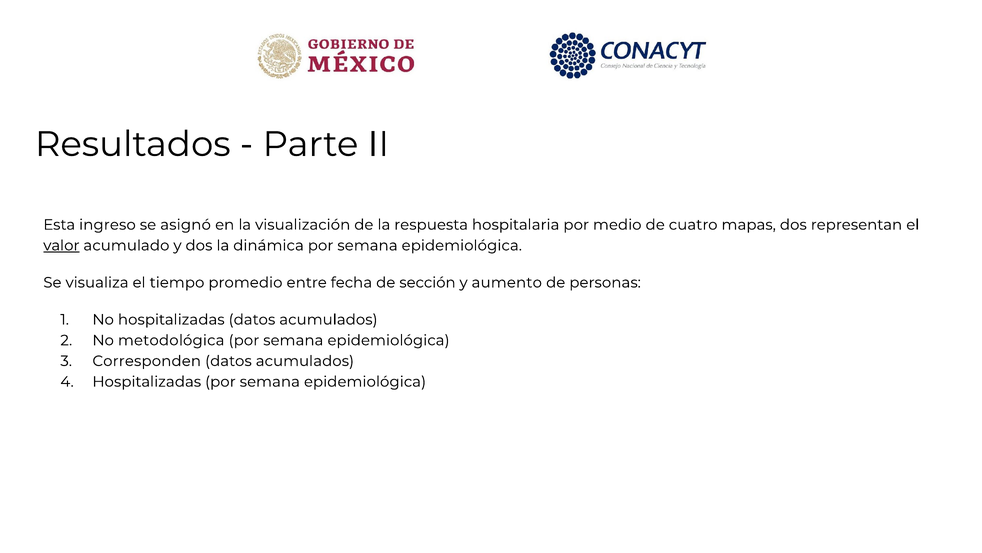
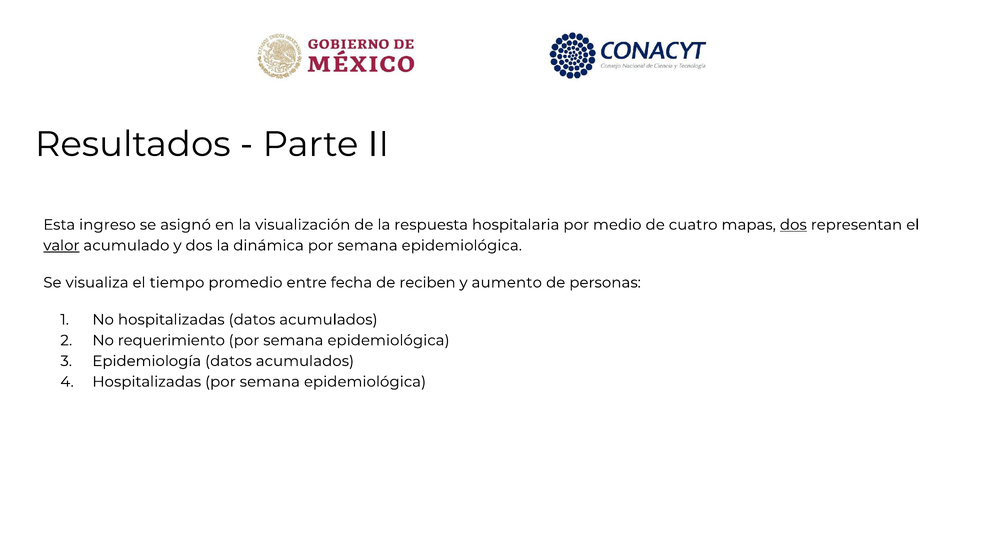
dos at (793, 225) underline: none -> present
sección: sección -> reciben
metodológica: metodológica -> requerimiento
Corresponden: Corresponden -> Epidemiología
